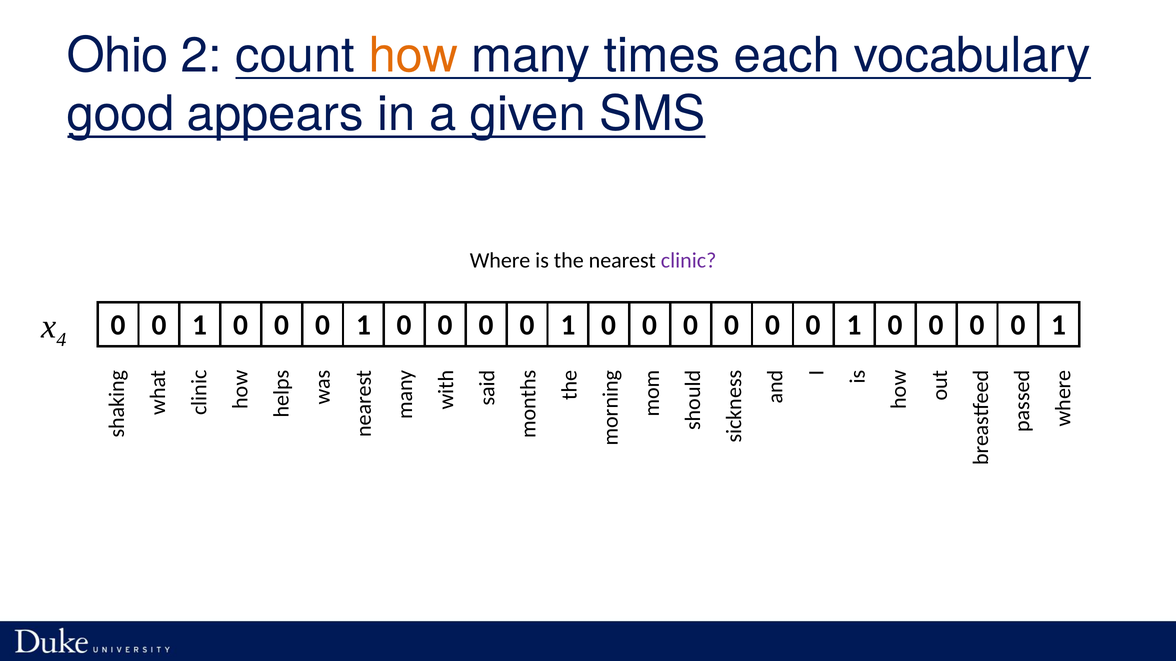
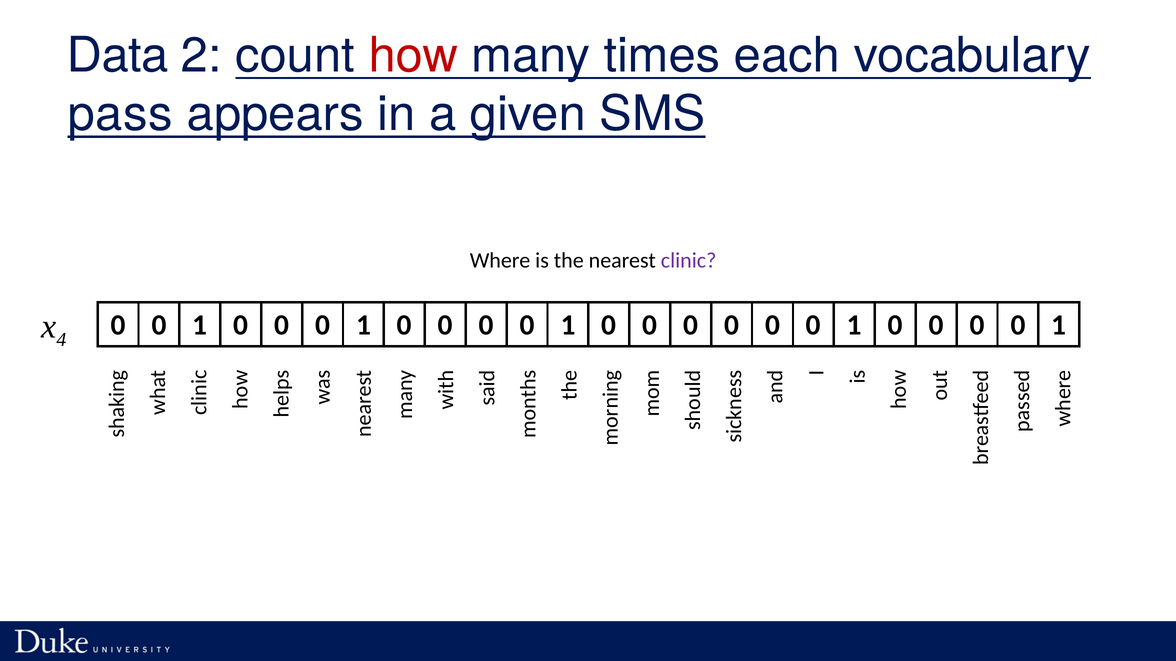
Ohio: Ohio -> Data
how colour: orange -> red
good: good -> pass
